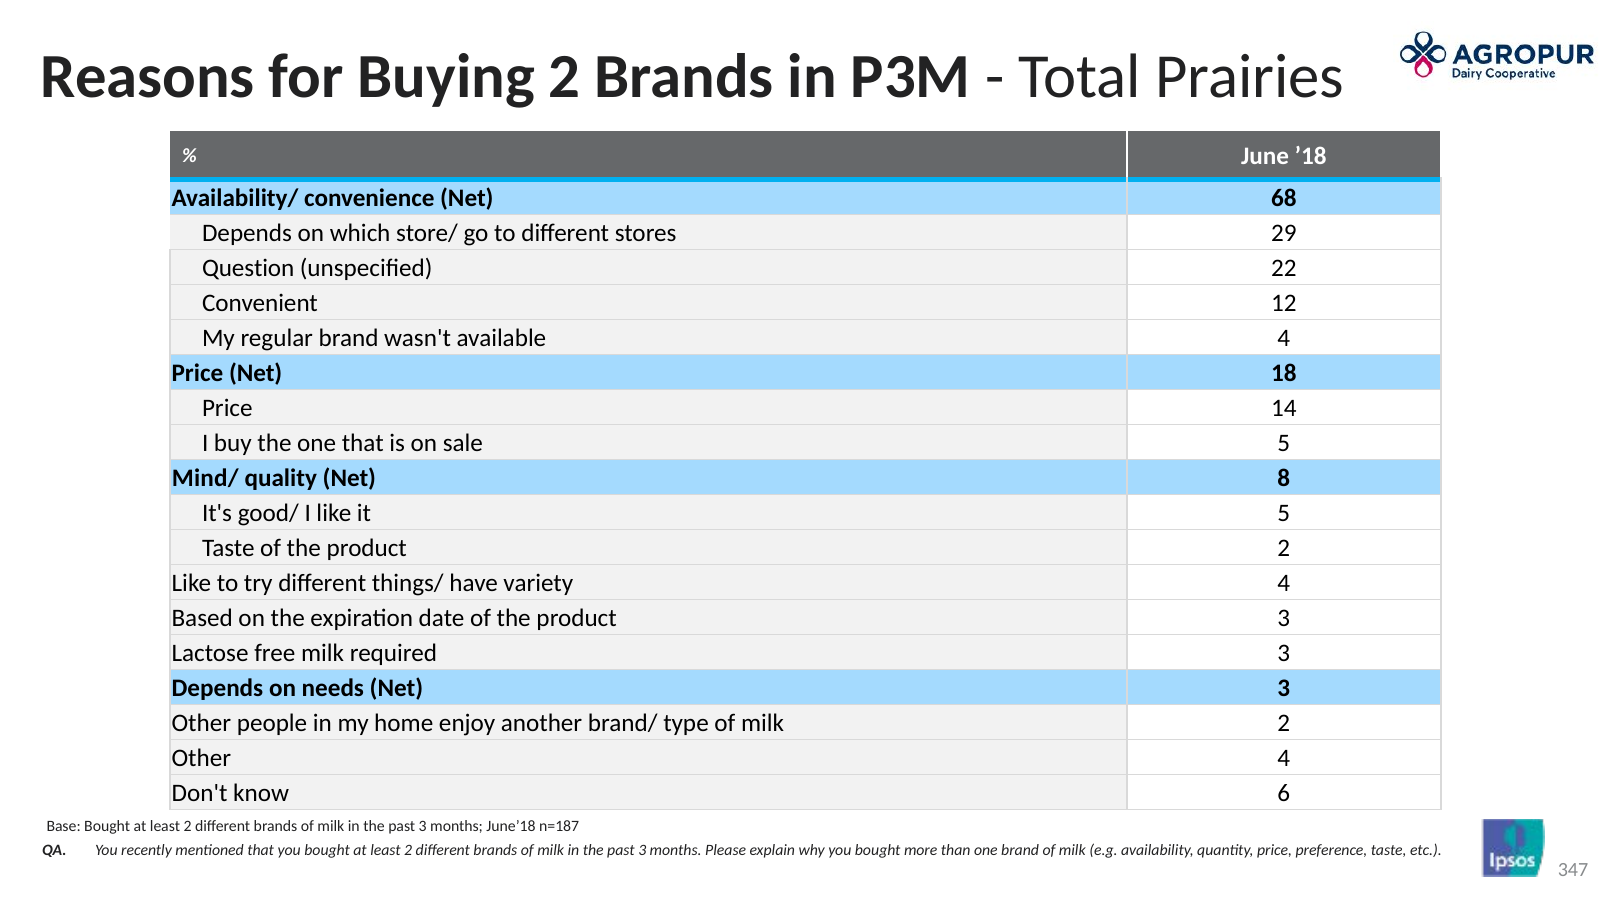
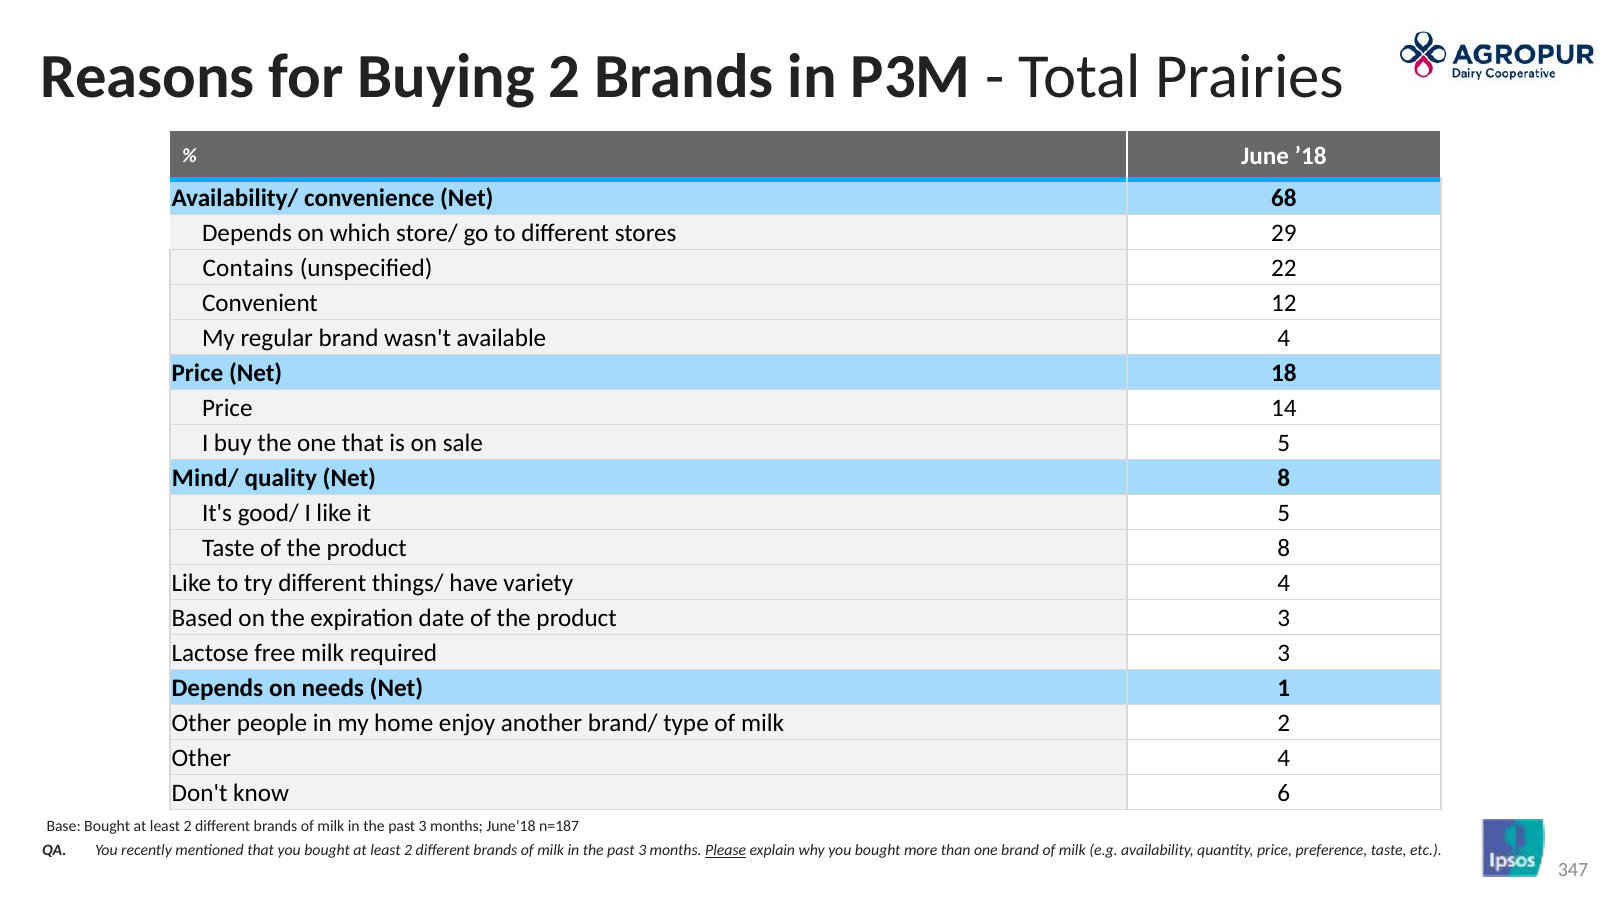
Question: Question -> Contains
product 2: 2 -> 8
Net 3: 3 -> 1
Please underline: none -> present
